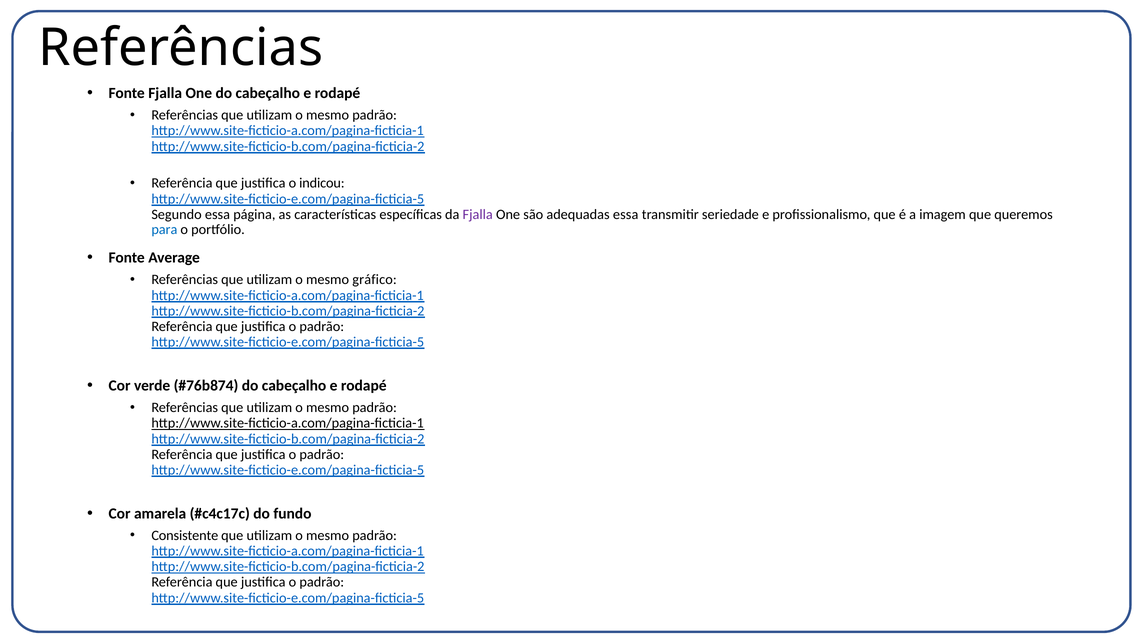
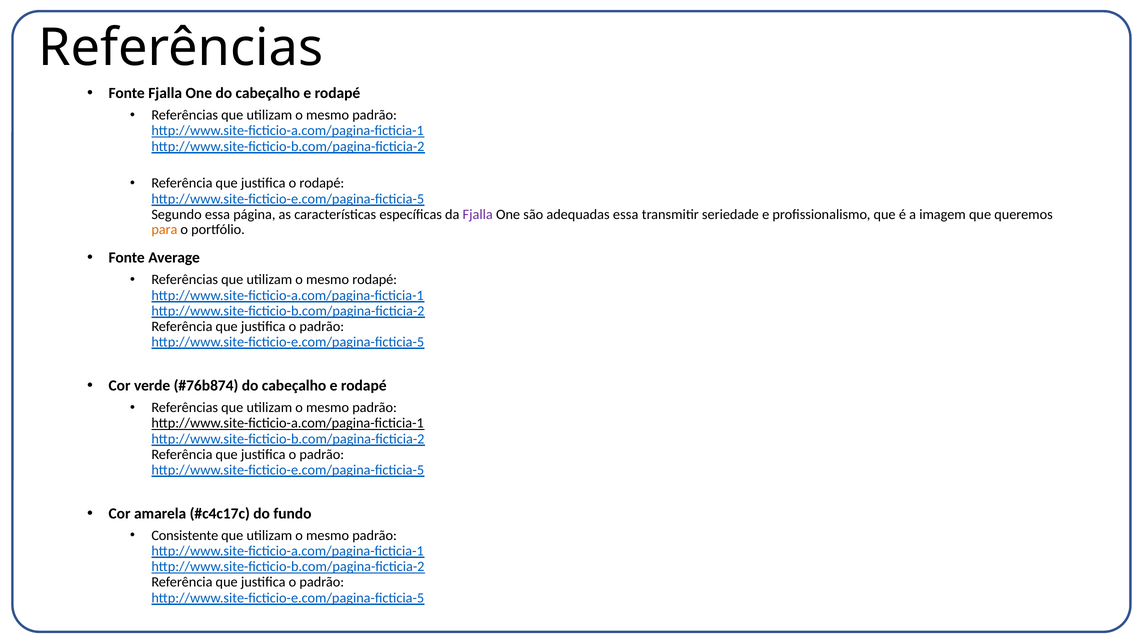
o indicou: indicou -> rodapé
para colour: blue -> orange
mesmo gráfico: gráfico -> rodapé
